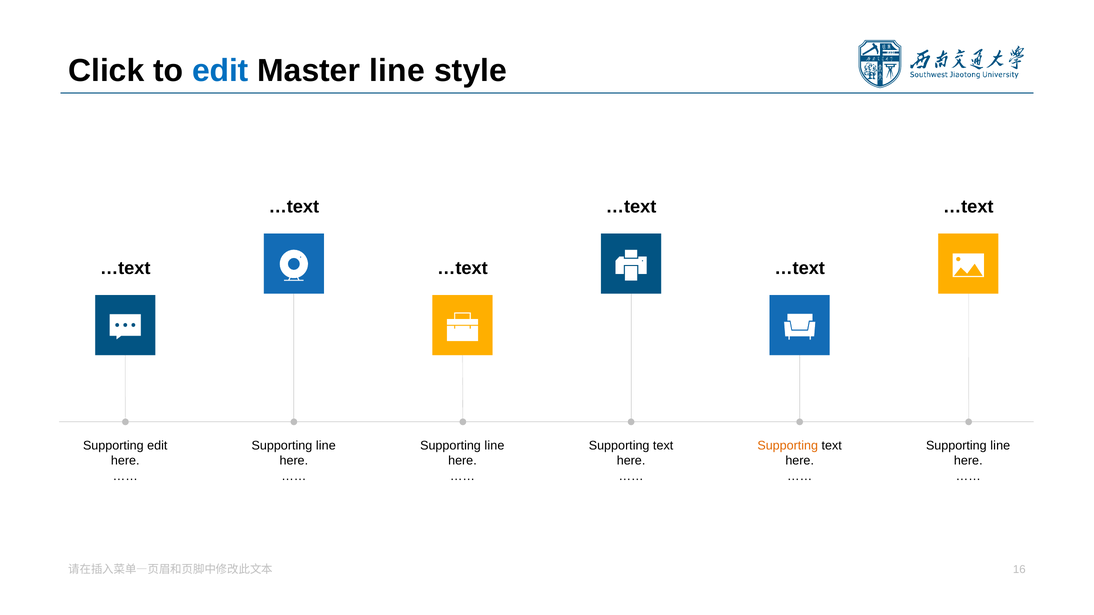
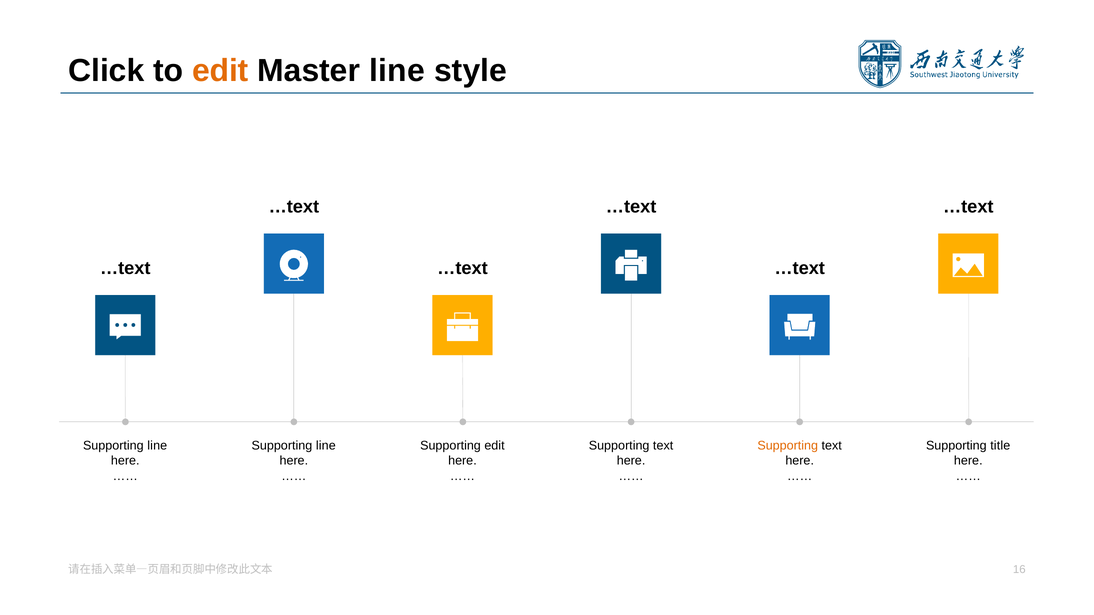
edit at (220, 71) colour: blue -> orange
edit at (157, 446): edit -> line
line at (494, 446): line -> edit
line at (1000, 446): line -> title
